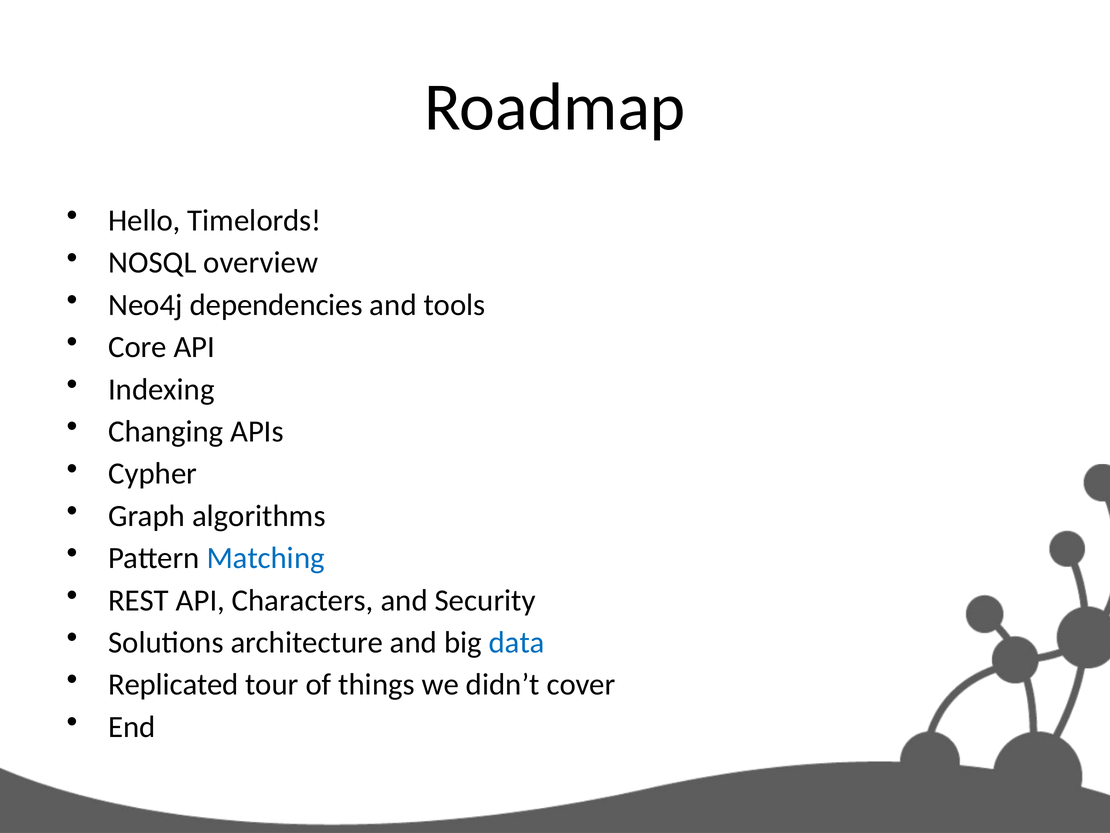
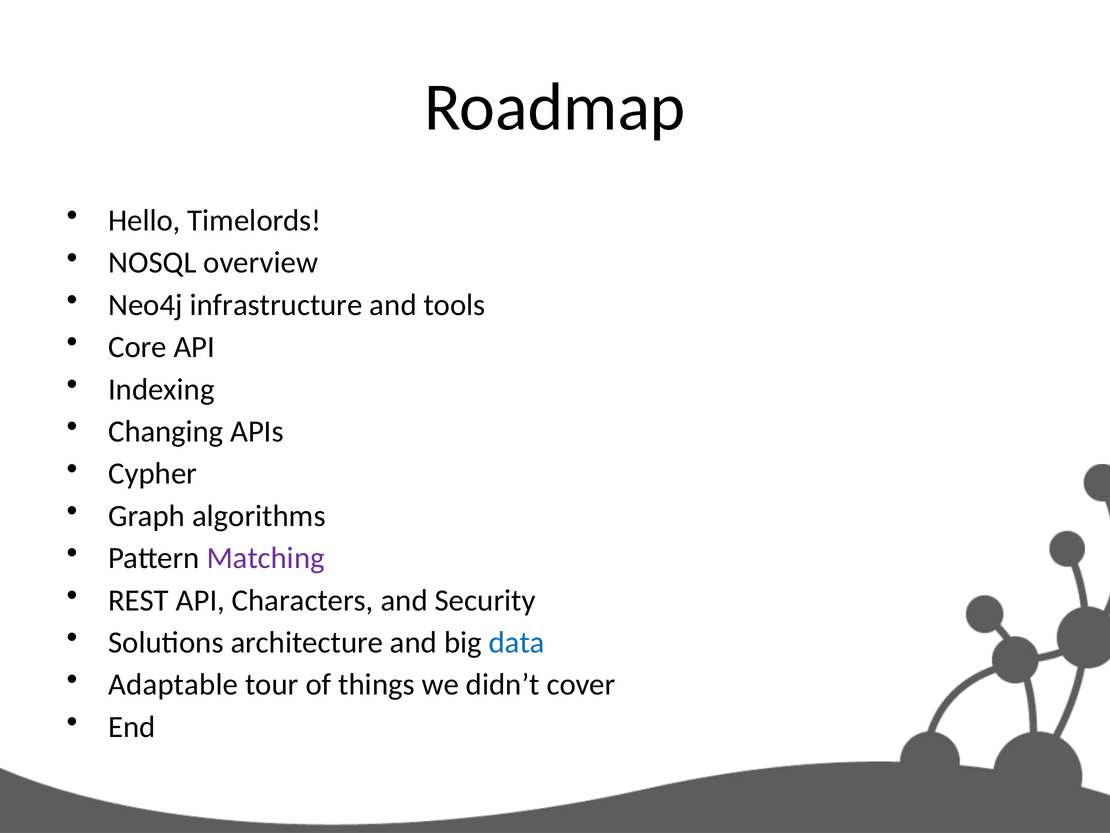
dependencies: dependencies -> infrastructure
Matching colour: blue -> purple
Replicated: Replicated -> Adaptable
